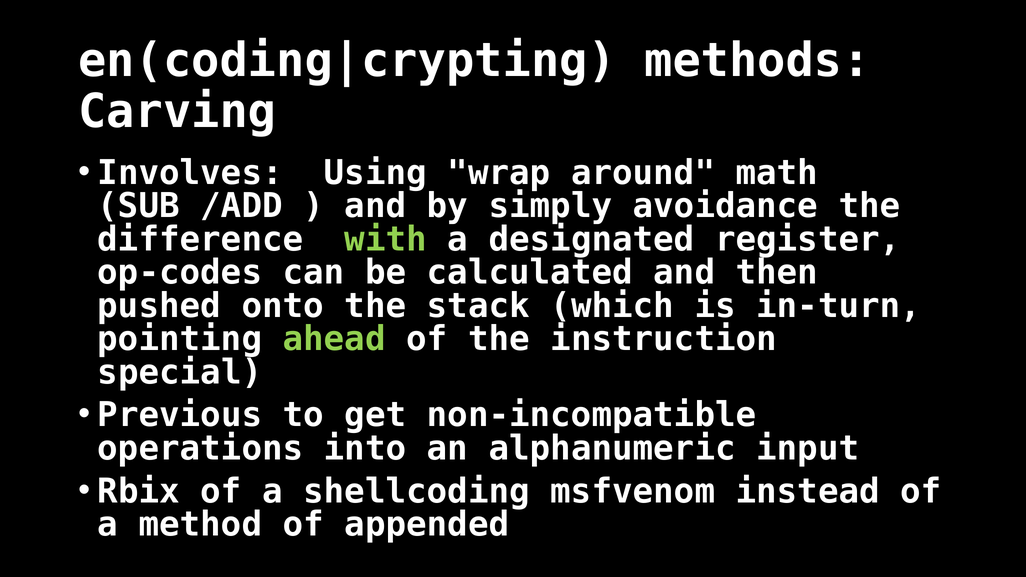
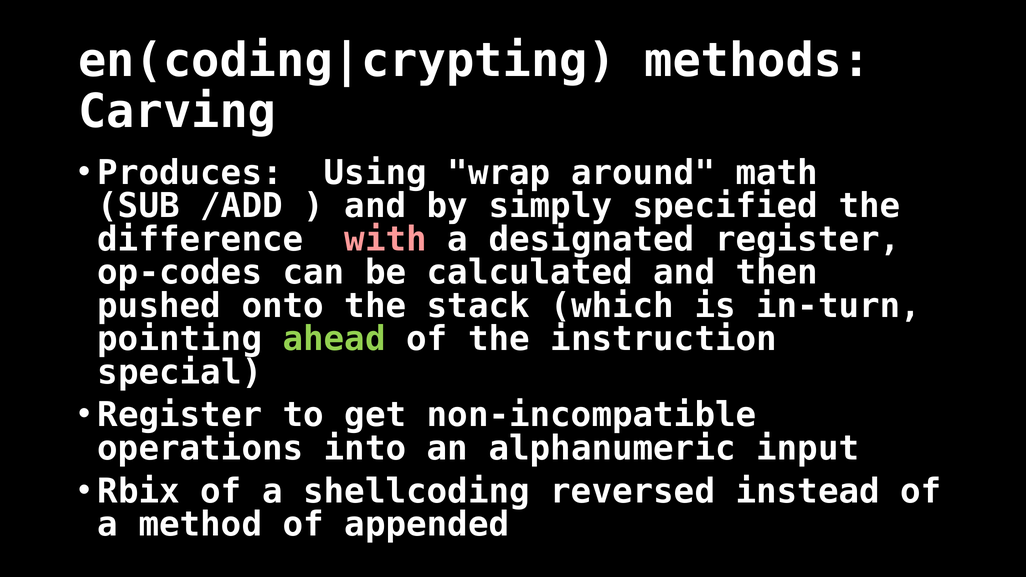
Involves: Involves -> Produces
avoidance: avoidance -> specified
with colour: light green -> pink
Previous at (180, 415): Previous -> Register
msfvenom: msfvenom -> reversed
